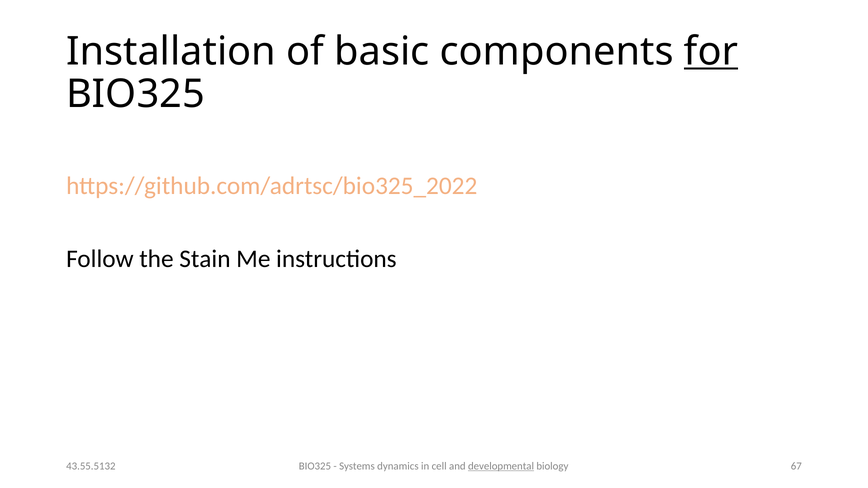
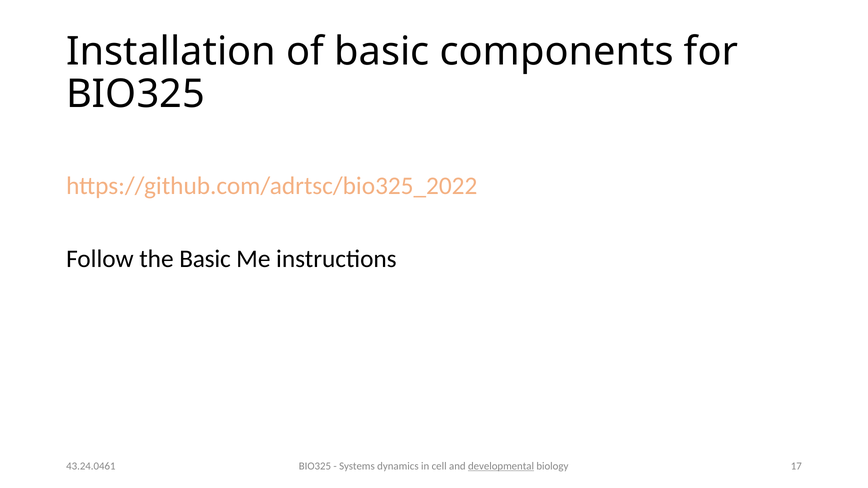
for underline: present -> none
the Stain: Stain -> Basic
67: 67 -> 17
43.55.5132: 43.55.5132 -> 43.24.0461
